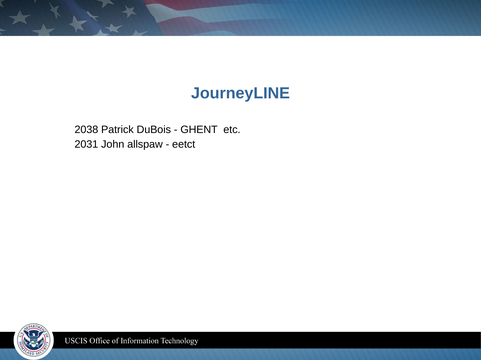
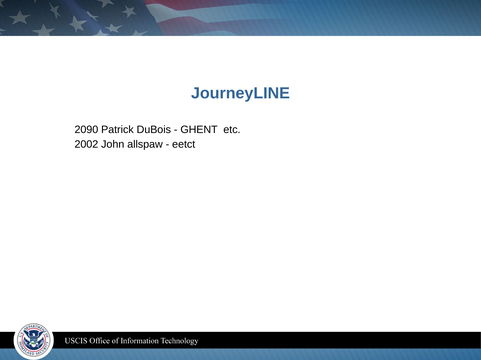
2038: 2038 -> 2090
2031: 2031 -> 2002
